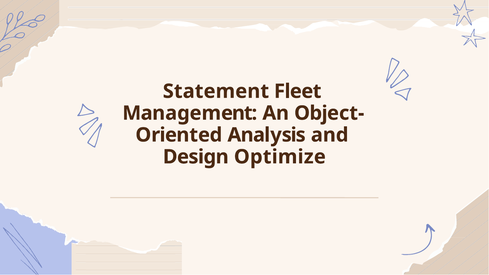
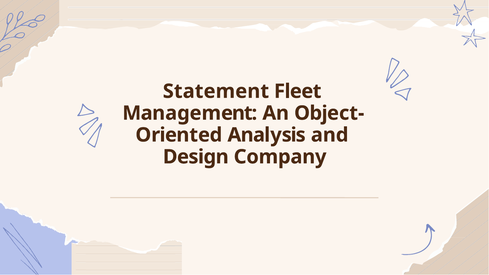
Optimize: Optimize -> Company
